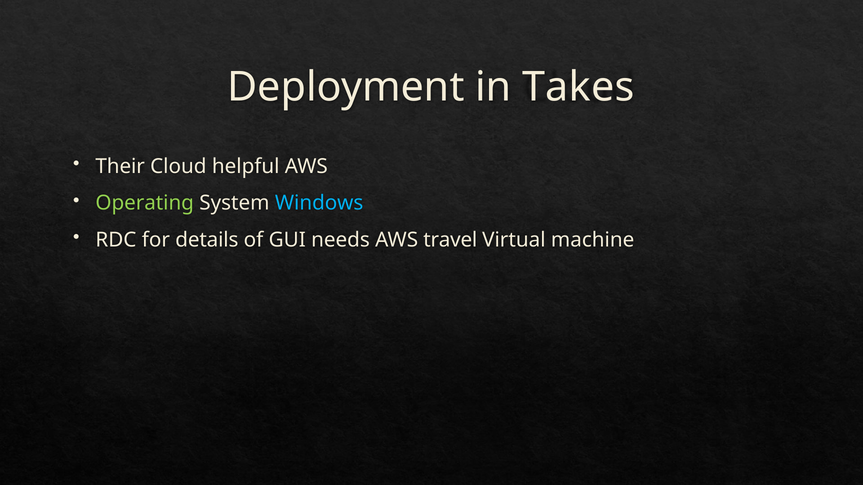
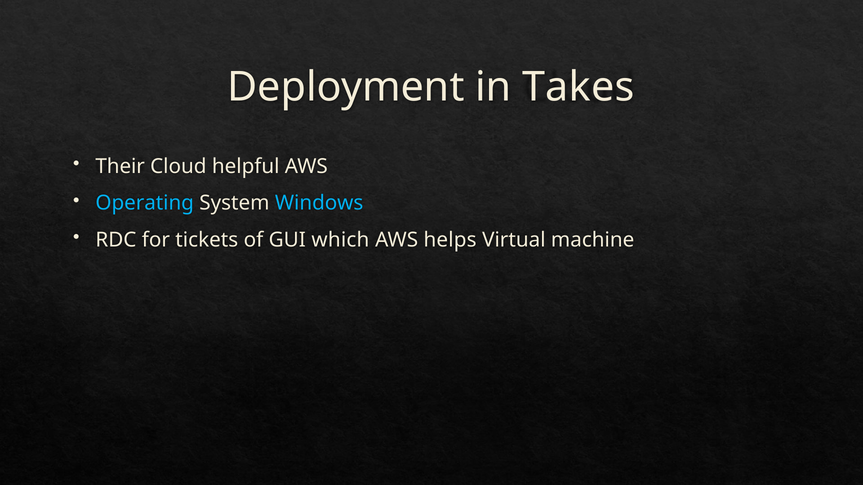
Operating colour: light green -> light blue
details: details -> tickets
needs: needs -> which
travel: travel -> helps
